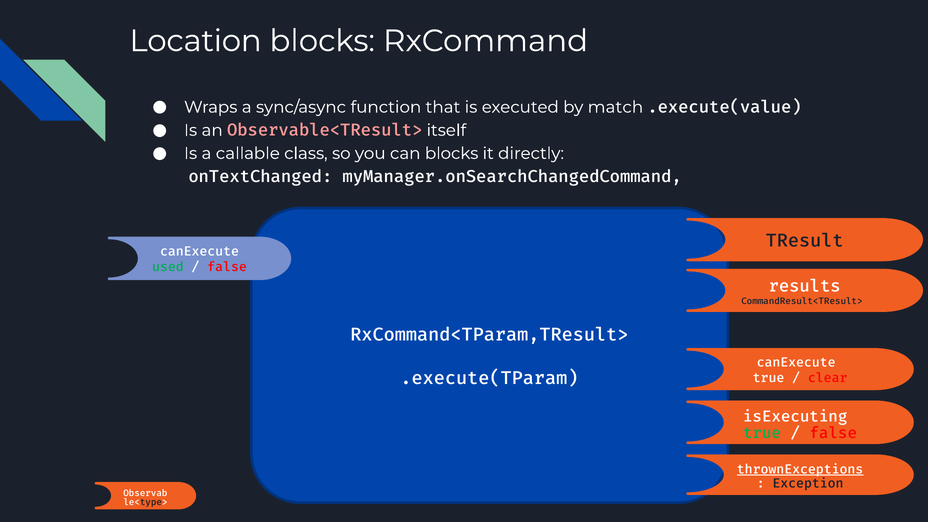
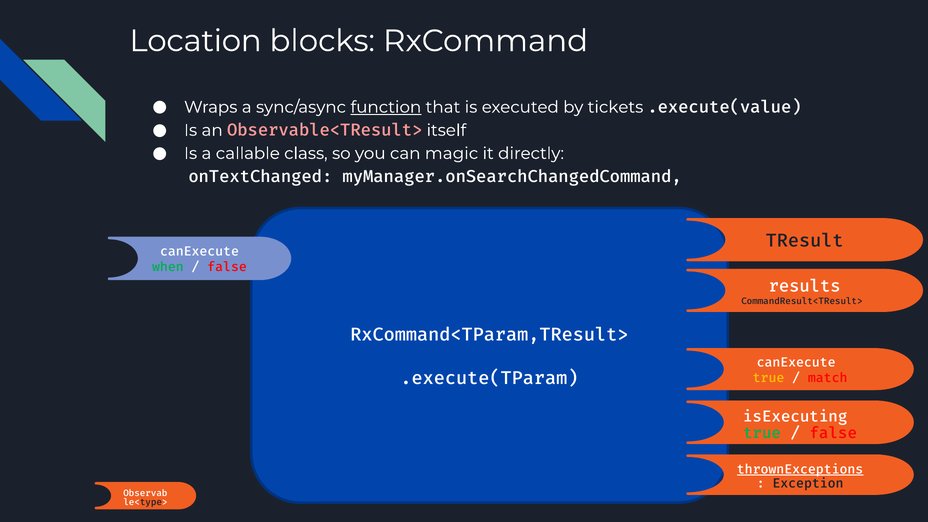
function underline: none -> present
match: match -> tickets
can blocks: blocks -> magic
used: used -> when
true at (769, 378) colour: white -> yellow
clear: clear -> match
